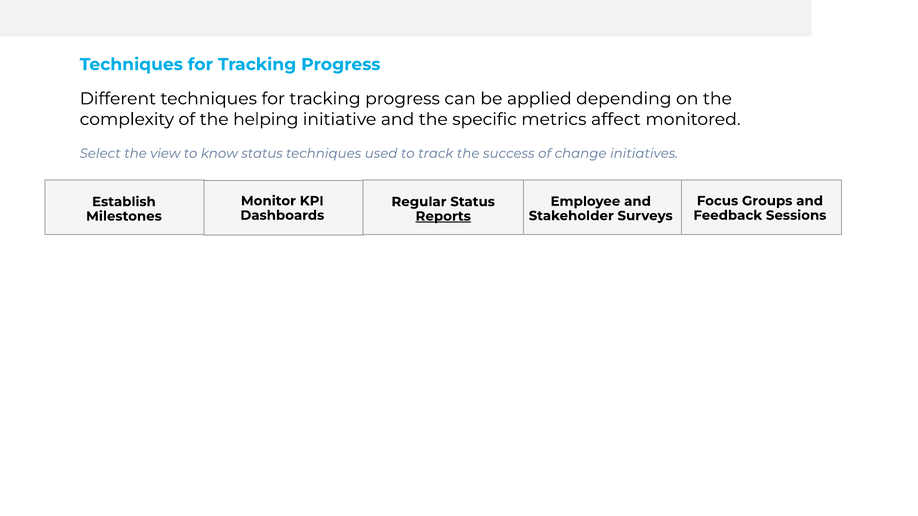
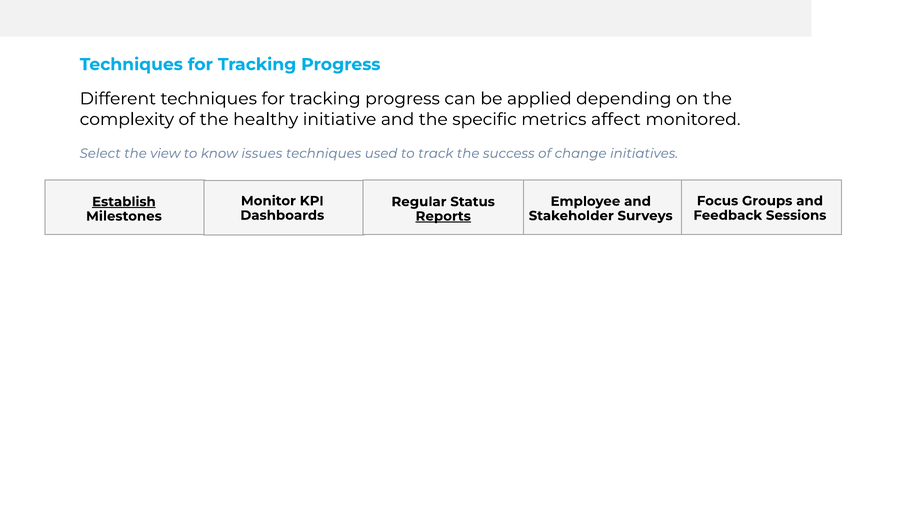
helping: helping -> healthy
know status: status -> issues
Establish underline: none -> present
